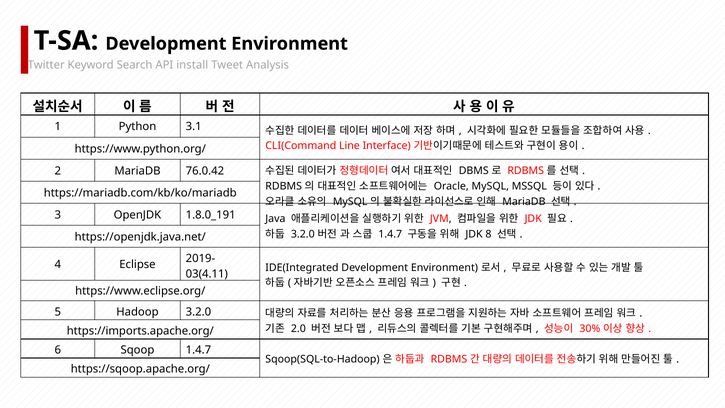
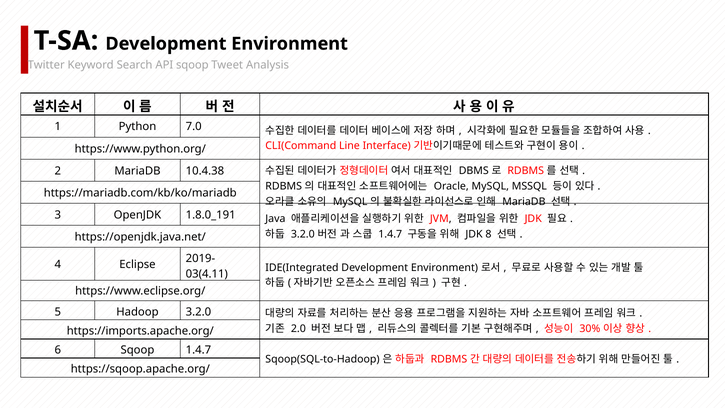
API install: install -> sqoop
3.1: 3.1 -> 7.0
76.0.42: 76.0.42 -> 10.4.38
